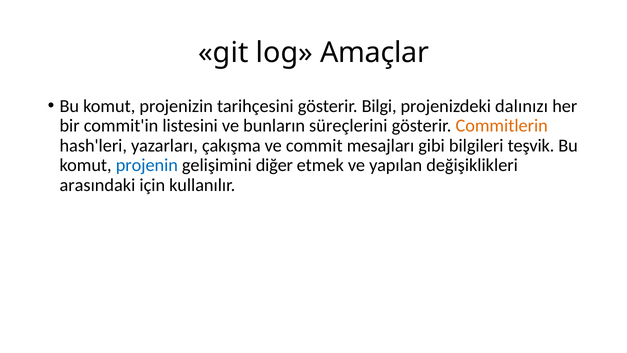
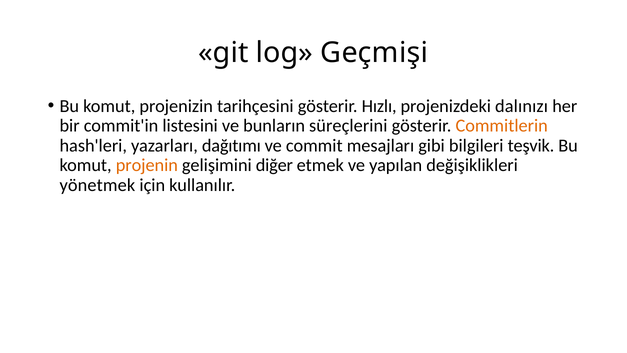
Amaçlar: Amaçlar -> Geçmişi
Bilgi: Bilgi -> Hızlı
çakışma: çakışma -> dağıtımı
projenin colour: blue -> orange
arasındaki: arasındaki -> yönetmek
